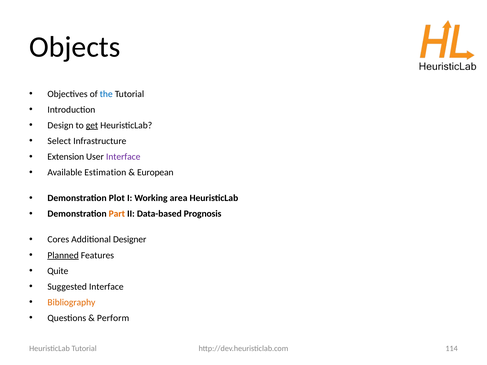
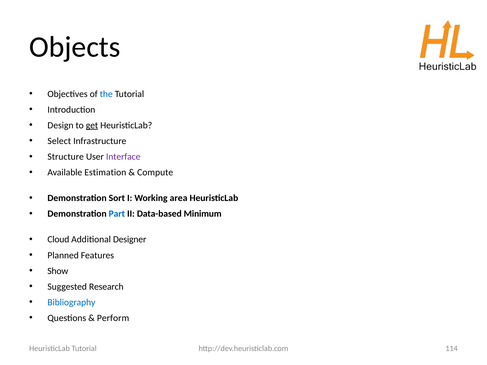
Extension: Extension -> Structure
European: European -> Compute
Plot: Plot -> Sort
Part colour: orange -> blue
Prognosis: Prognosis -> Minimum
Cores: Cores -> Cloud
Planned underline: present -> none
Quite: Quite -> Show
Suggested Interface: Interface -> Research
Bibliography colour: orange -> blue
